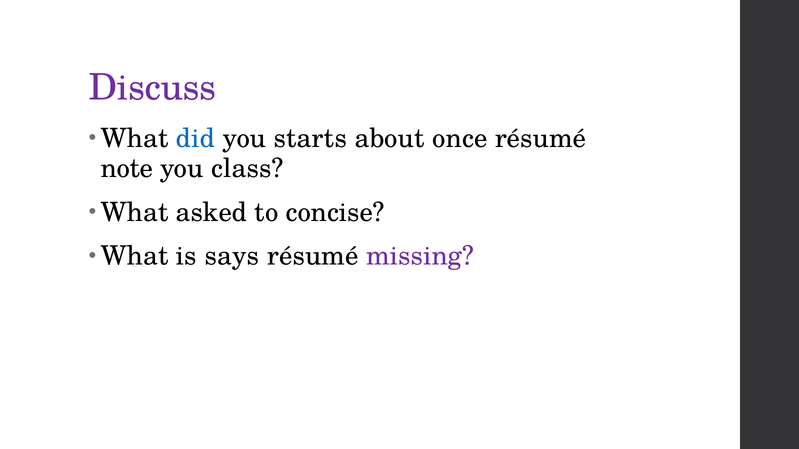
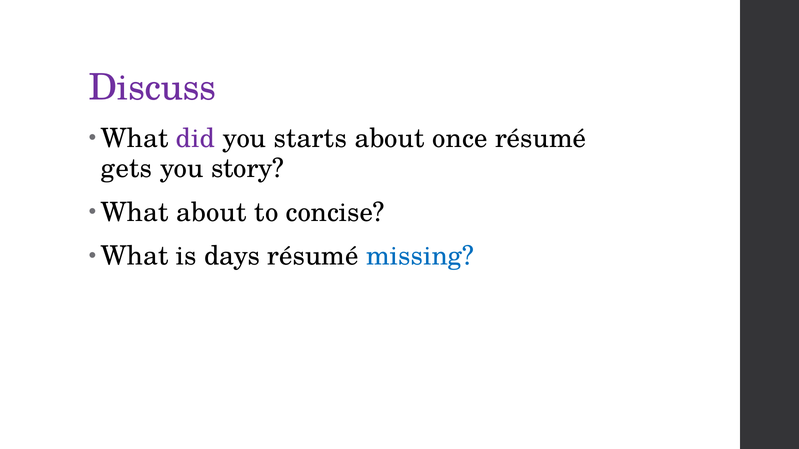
did colour: blue -> purple
note: note -> gets
class: class -> story
What asked: asked -> about
says: says -> days
missing colour: purple -> blue
